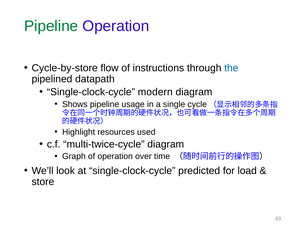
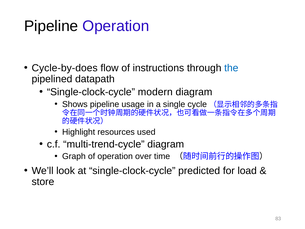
Pipeline at (51, 26) colour: green -> black
Cycle-by-store: Cycle-by-store -> Cycle-by-does
multi-twice-cycle: multi-twice-cycle -> multi-trend-cycle
